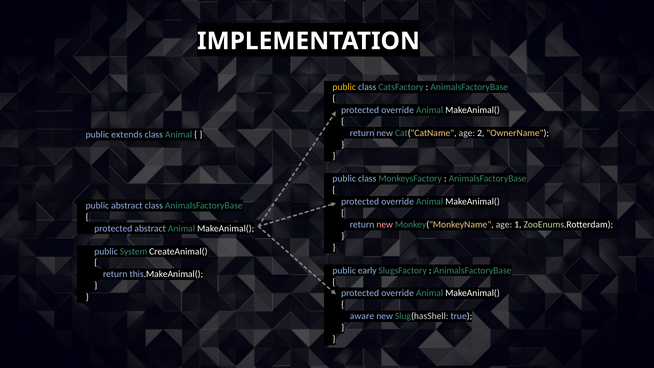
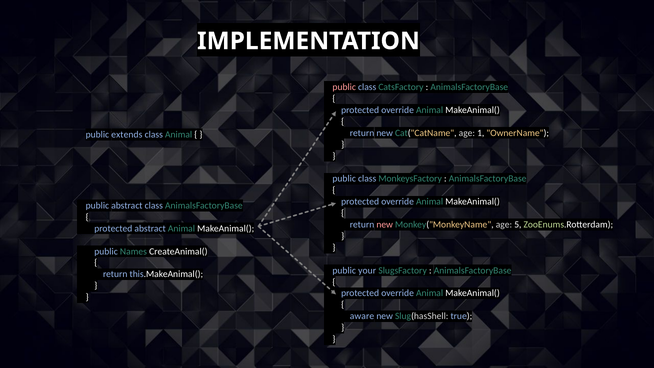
public at (344, 87) colour: yellow -> pink
2: 2 -> 1
1: 1 -> 5
System: System -> Names
early: early -> your
